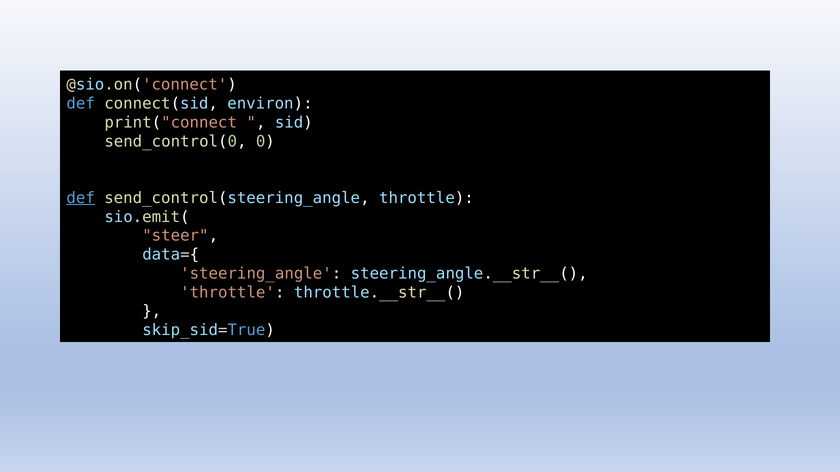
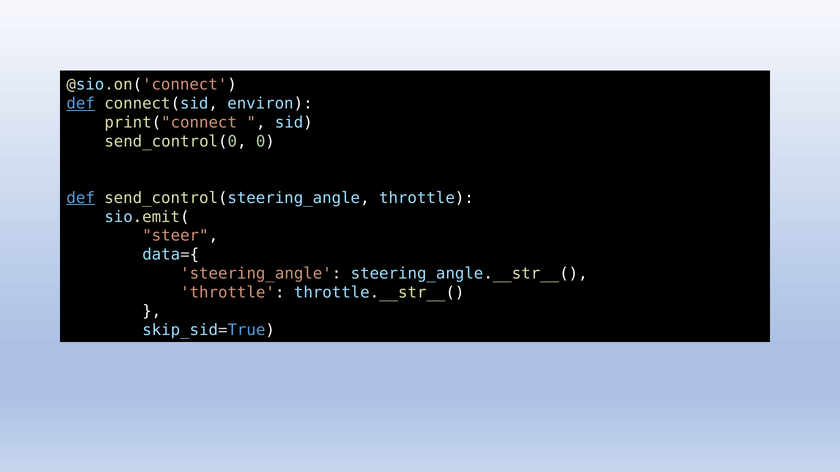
def at (81, 104) underline: none -> present
